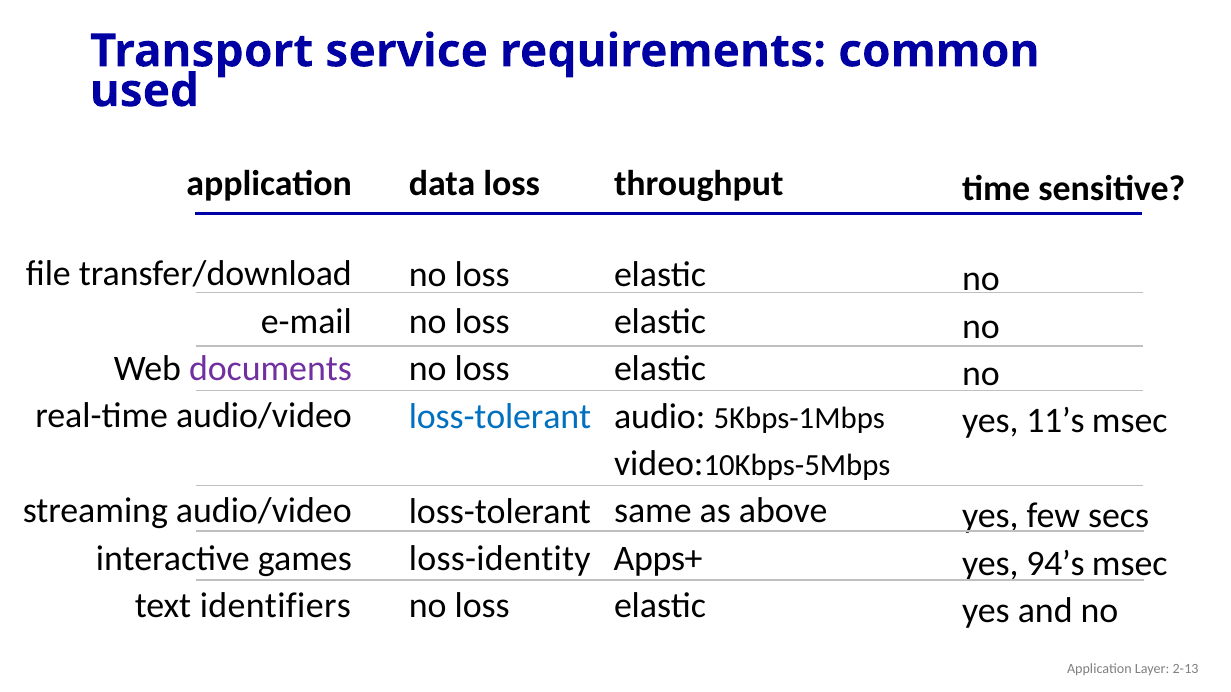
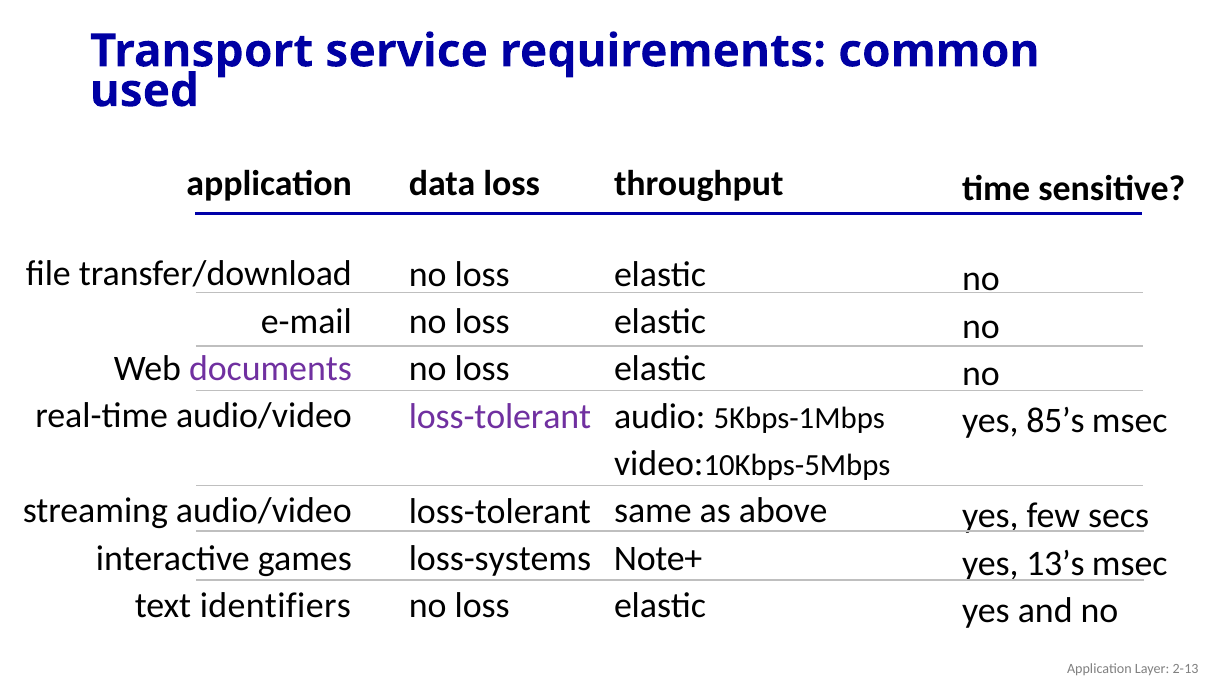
loss-tolerant at (500, 417) colour: blue -> purple
11’s: 11’s -> 85’s
Apps+: Apps+ -> Note+
loss-identity: loss-identity -> loss-systems
94’s: 94’s -> 13’s
